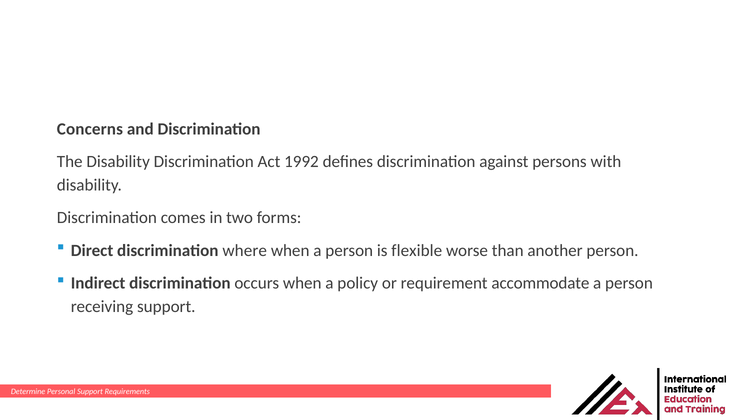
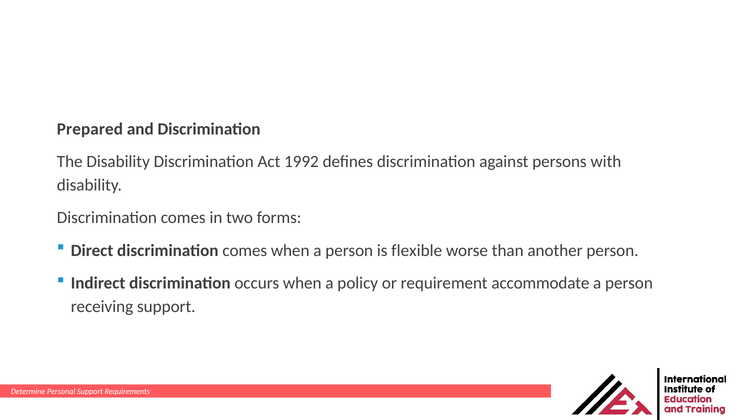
Concerns: Concerns -> Prepared
Direct discrimination where: where -> comes
